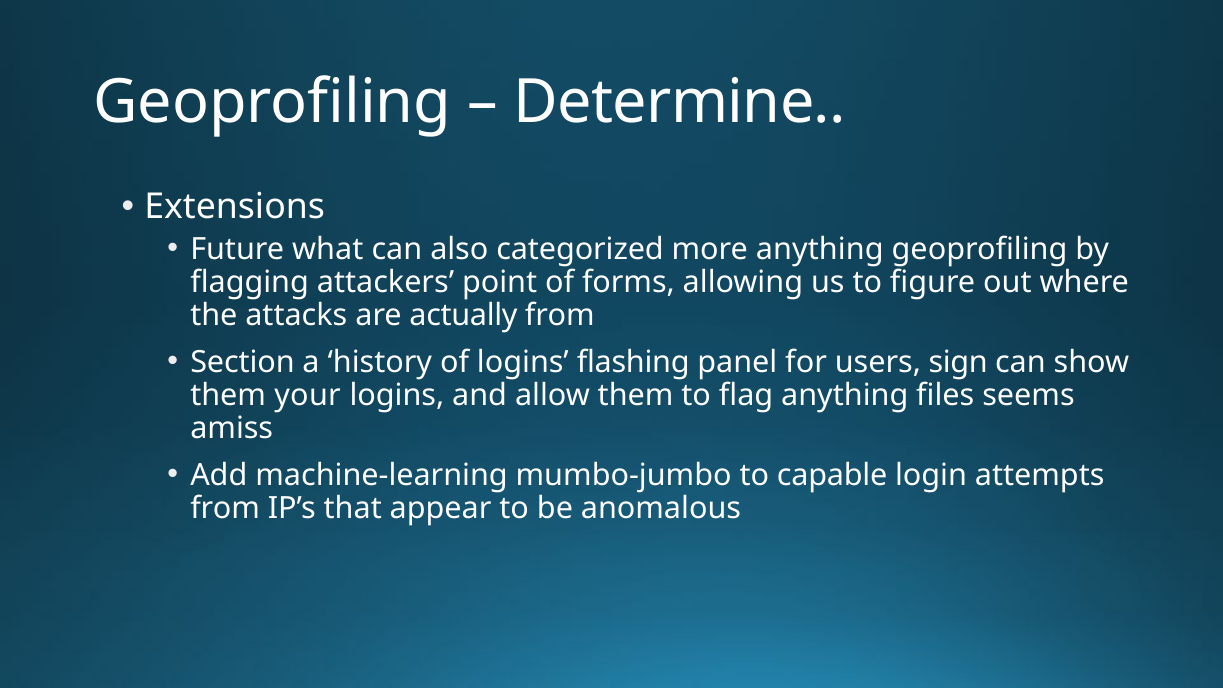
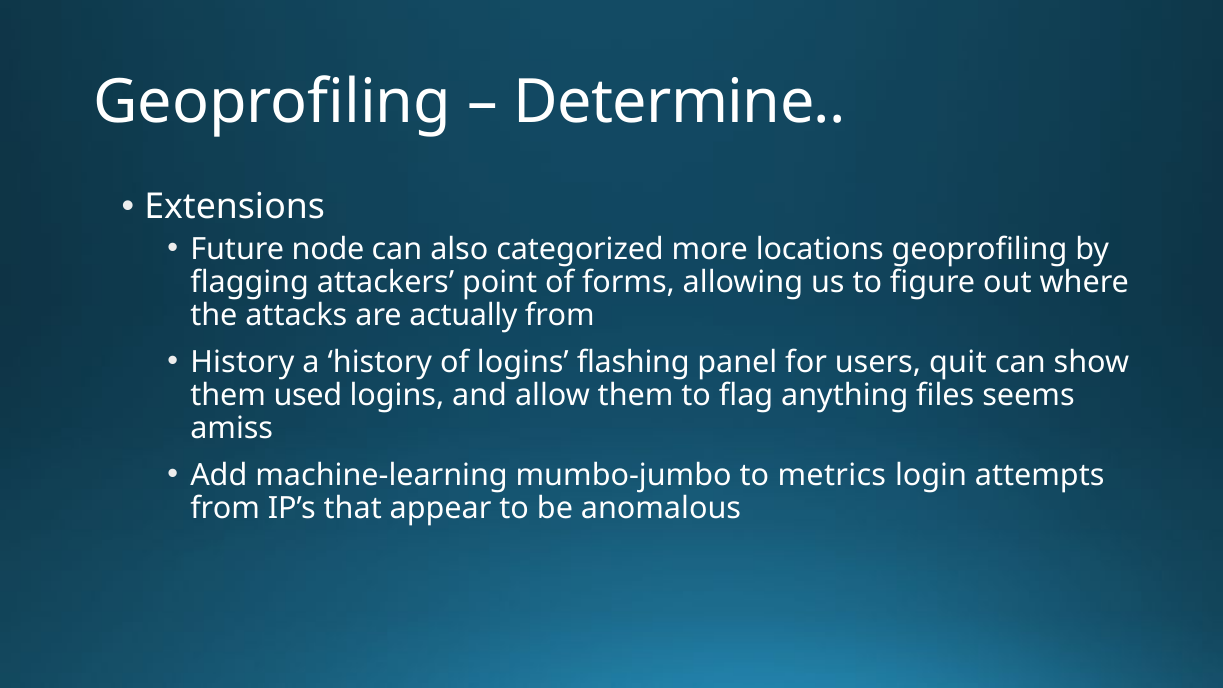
what: what -> node
more anything: anything -> locations
Section at (242, 362): Section -> History
sign: sign -> quit
your: your -> used
capable: capable -> metrics
